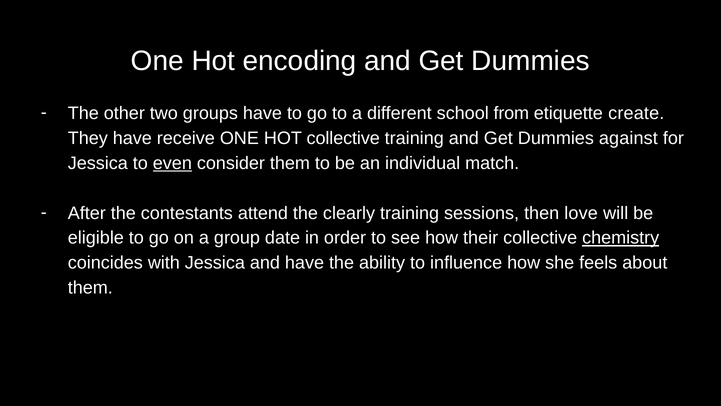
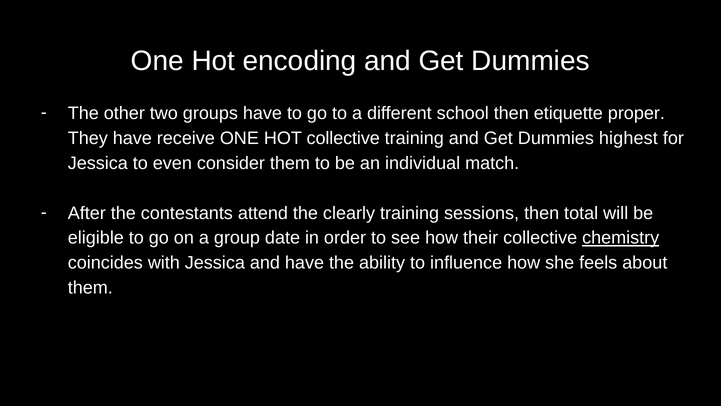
school from: from -> then
create: create -> proper
against: against -> highest
even underline: present -> none
love: love -> total
